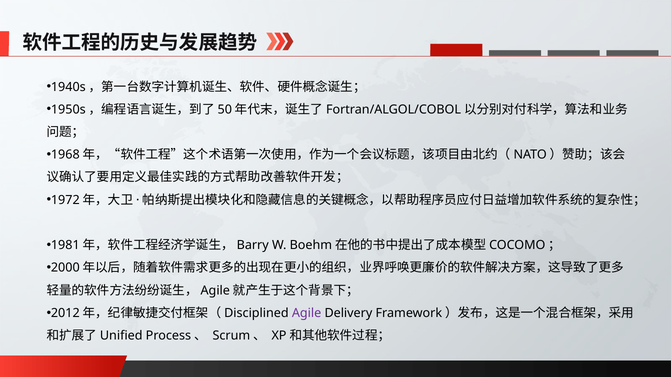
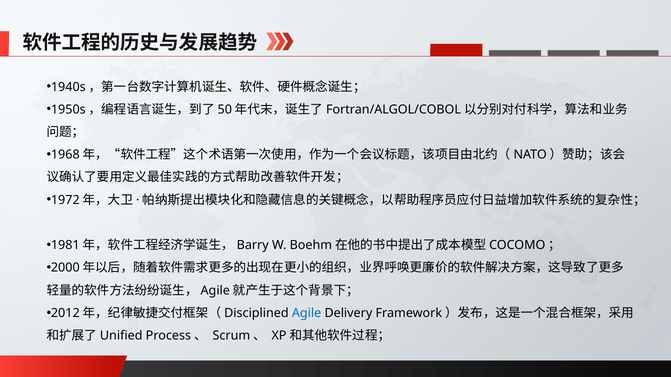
Agile colour: purple -> blue
